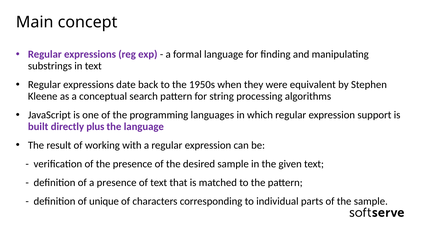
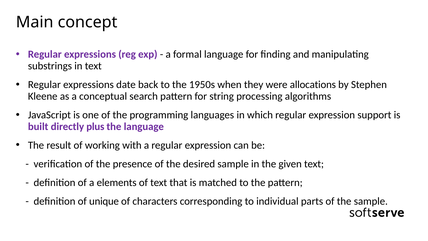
equivalent: equivalent -> allocations
a presence: presence -> elements
